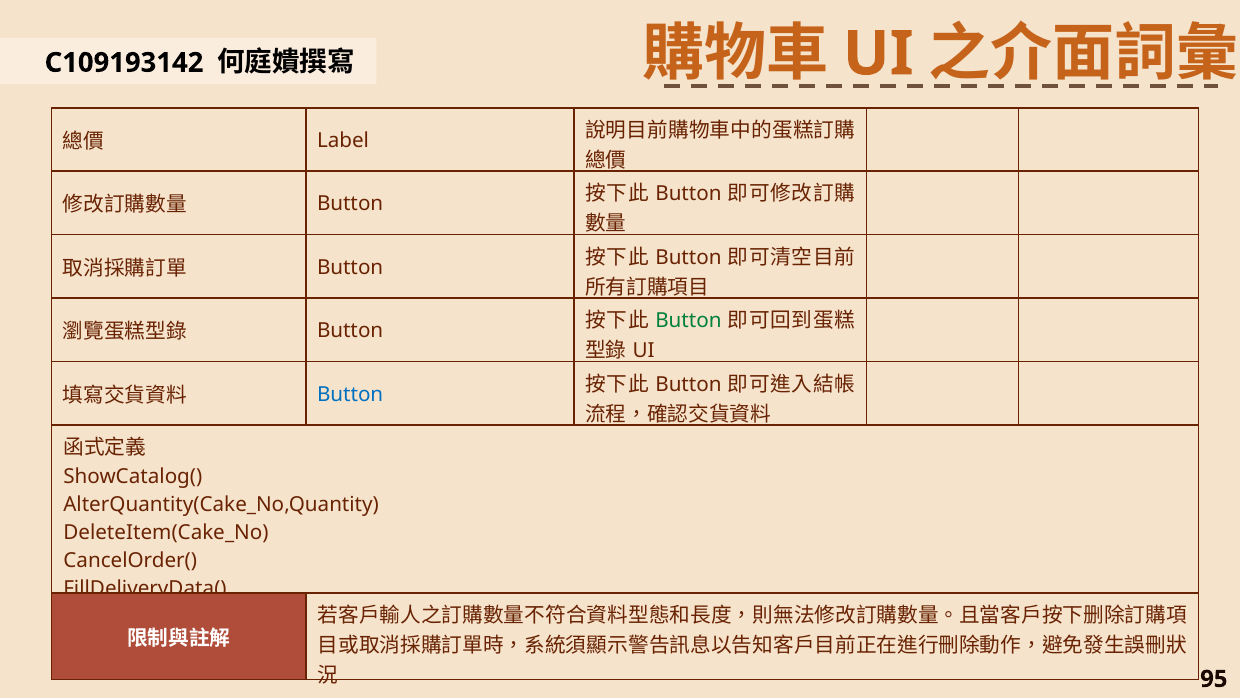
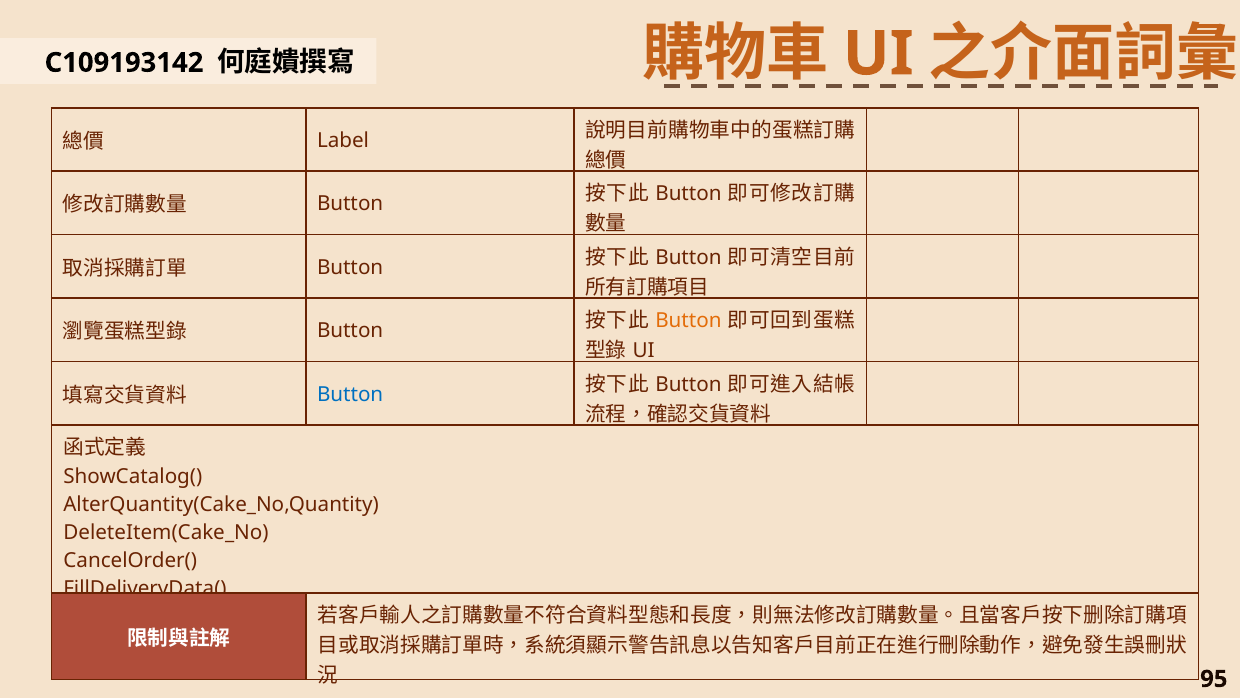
Button at (688, 321) colour: green -> orange
